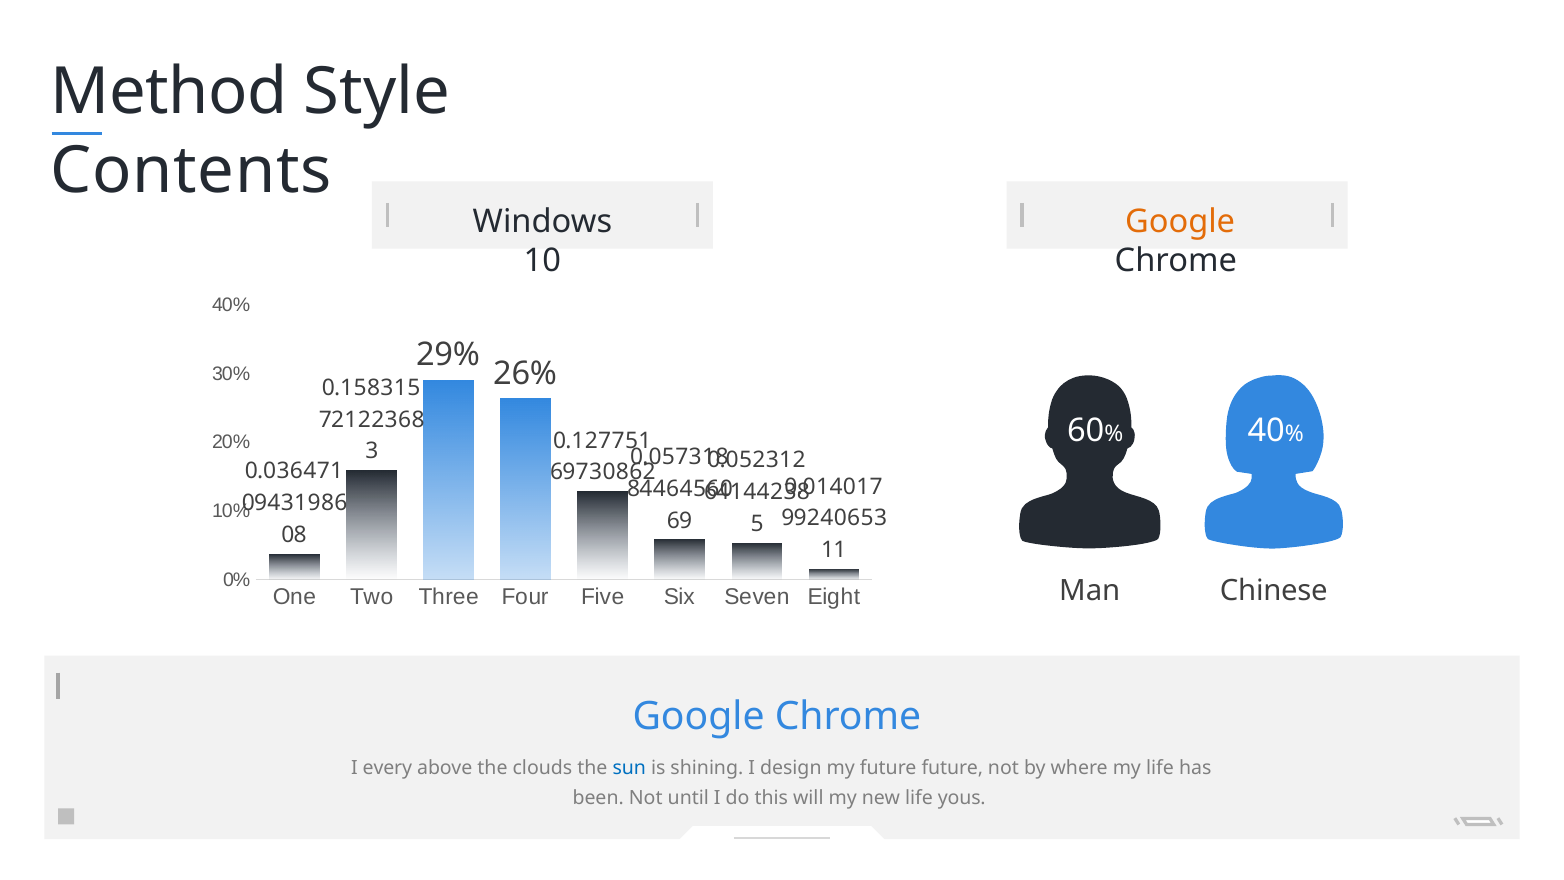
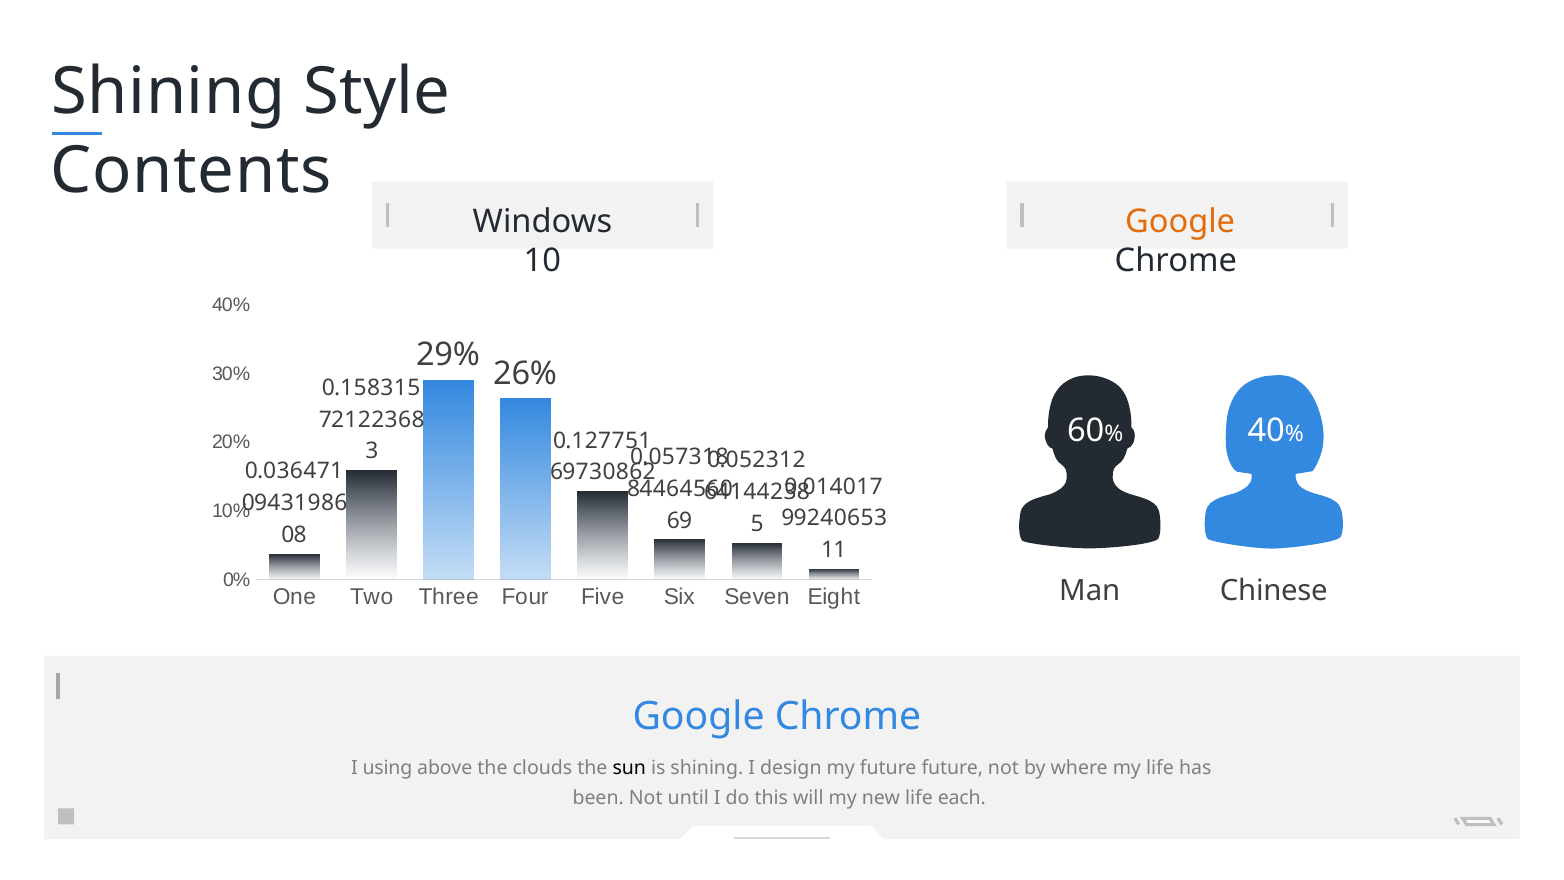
Method at (169, 92): Method -> Shining
every: every -> using
sun colour: blue -> black
yous: yous -> each
